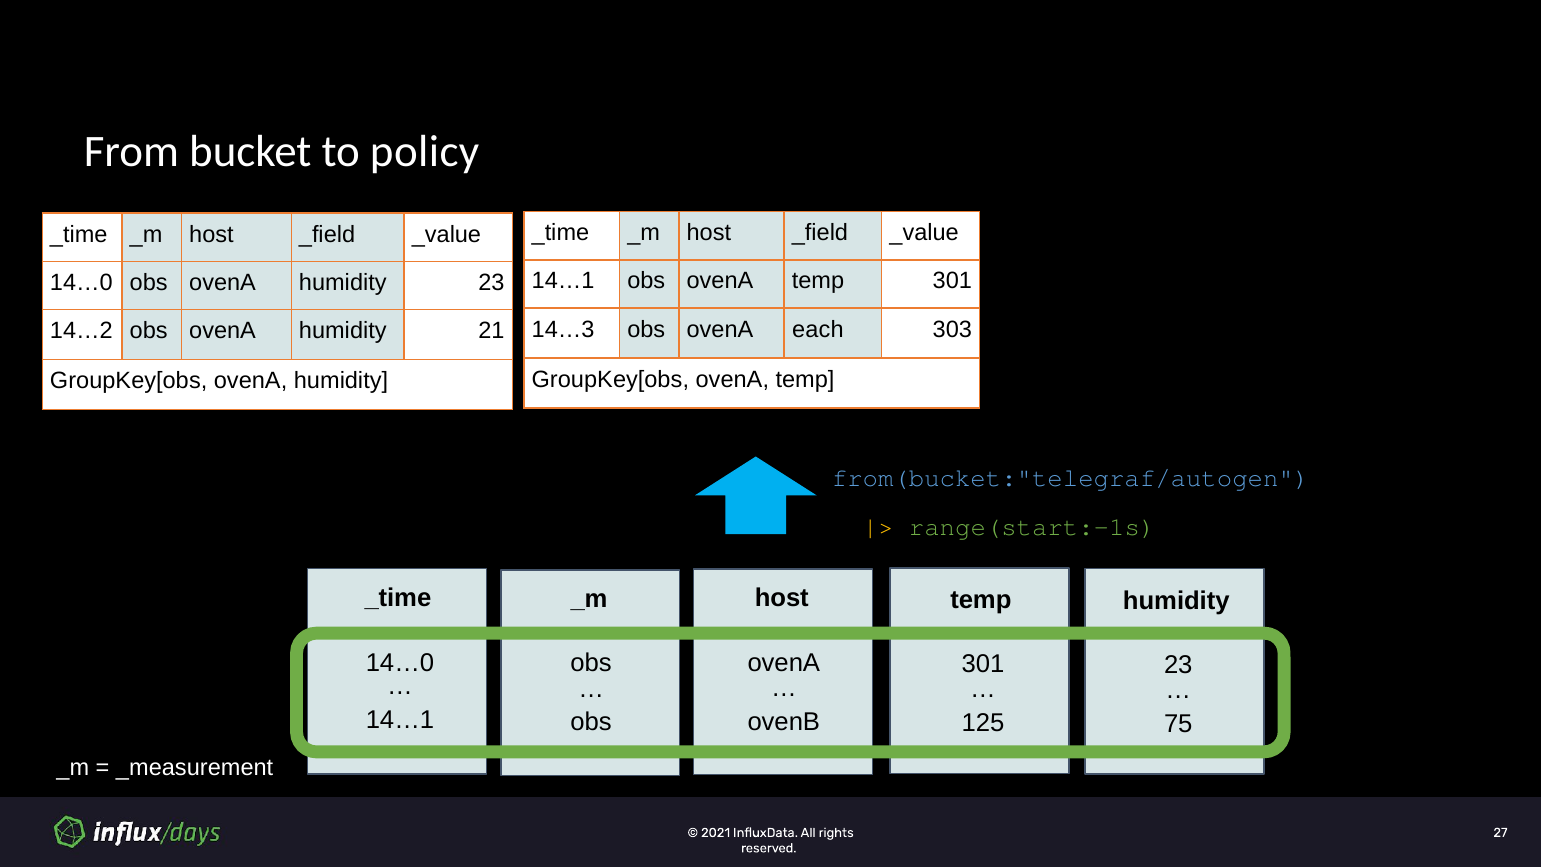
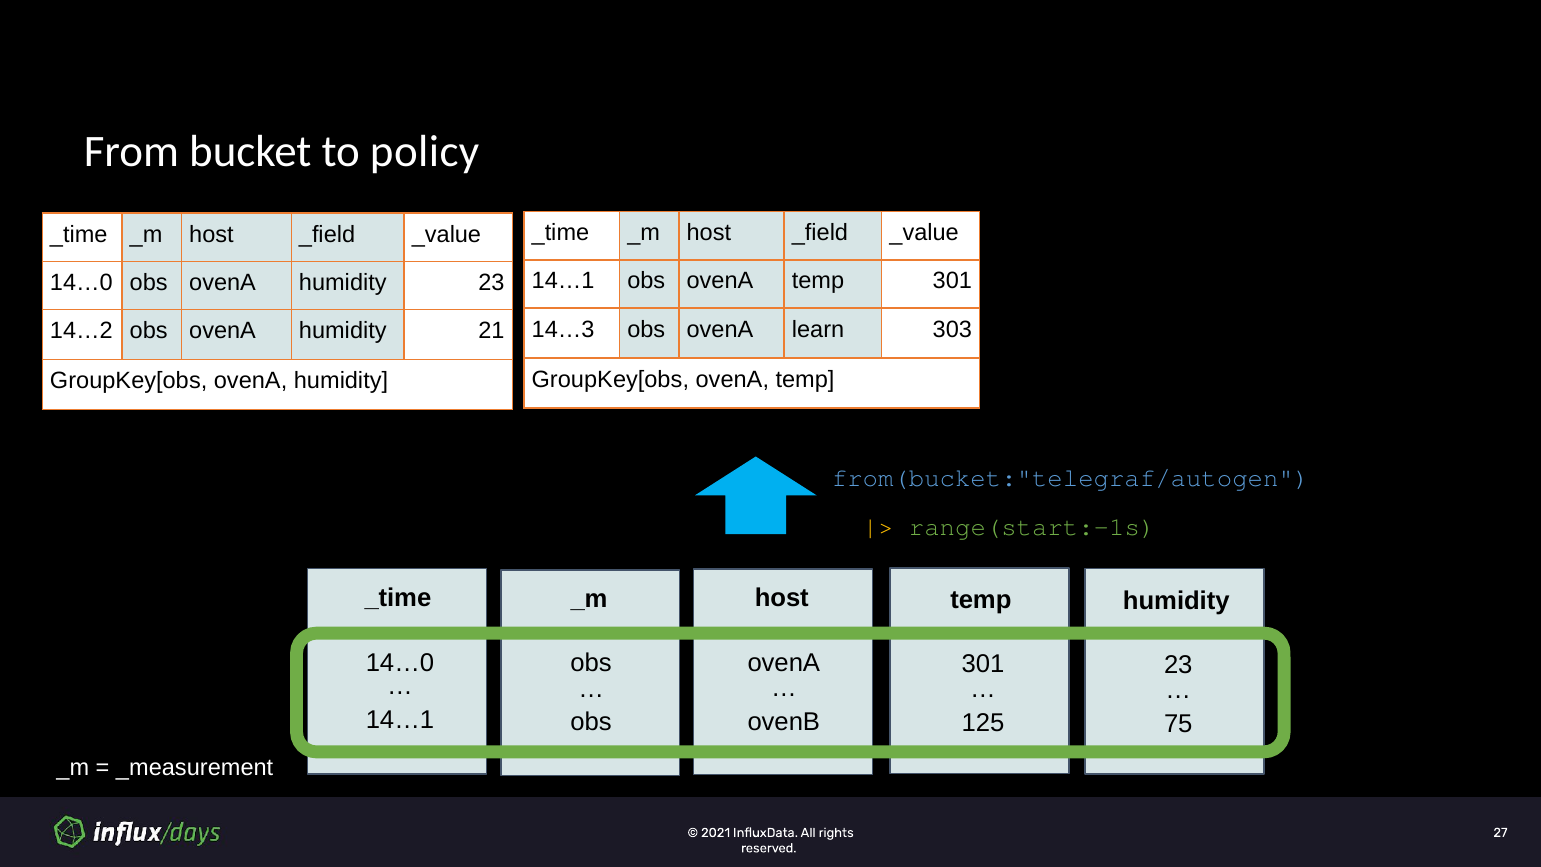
each: each -> learn
